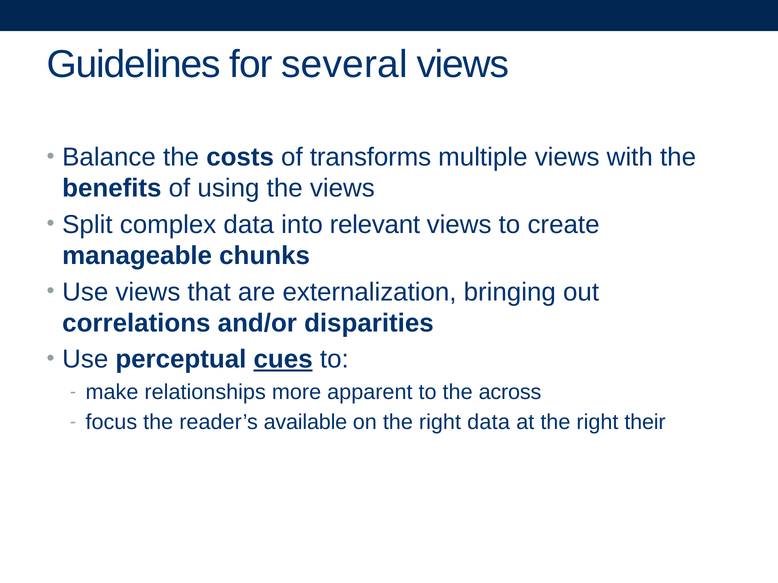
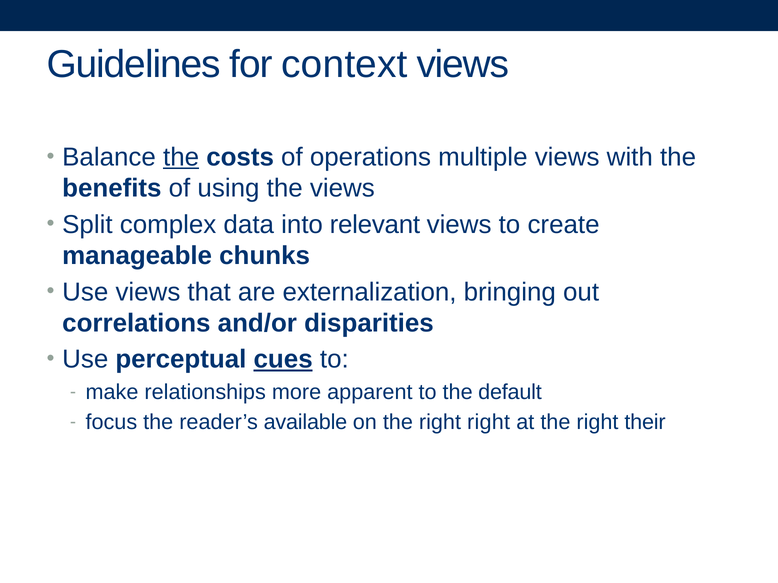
several: several -> context
the at (181, 157) underline: none -> present
transforms: transforms -> operations
across: across -> default
right data: data -> right
